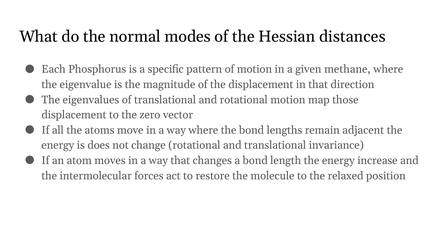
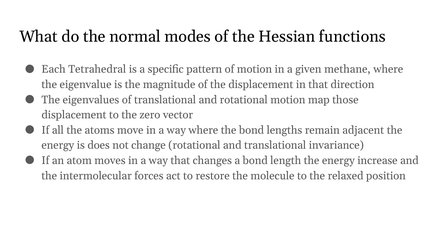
distances: distances -> functions
Phosphorus: Phosphorus -> Tetrahedral
